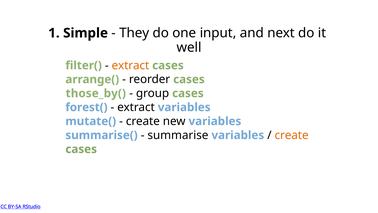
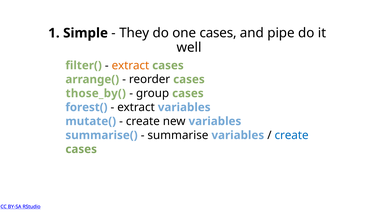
one input: input -> cases
next: next -> pipe
create at (292, 135) colour: orange -> blue
